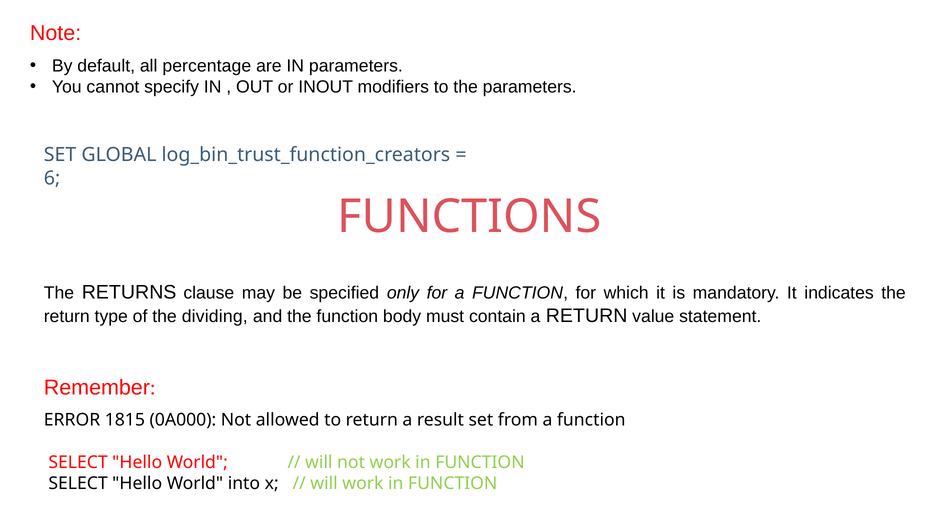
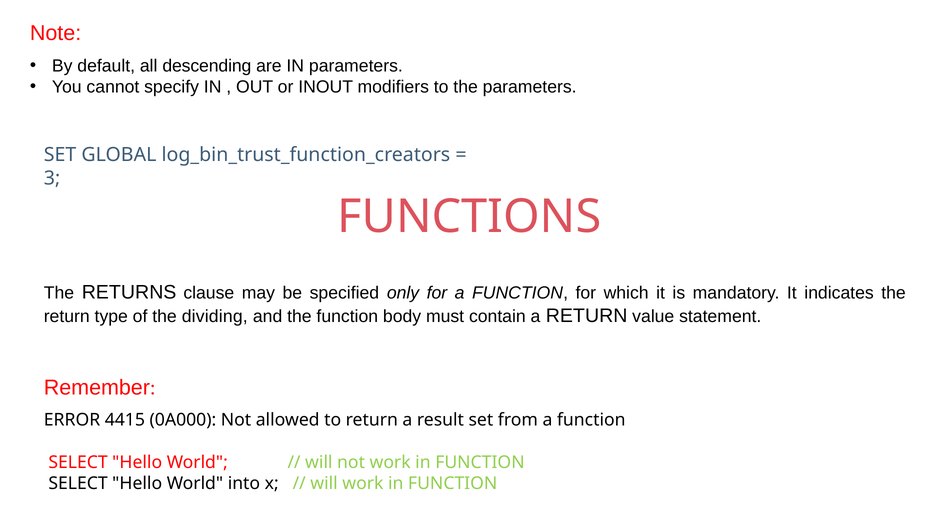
percentage: percentage -> descending
6: 6 -> 3
1815: 1815 -> 4415
